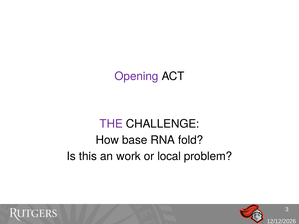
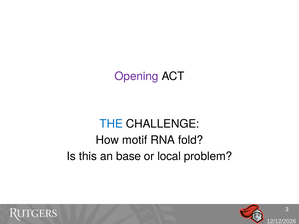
THE colour: purple -> blue
base: base -> motif
work: work -> base
